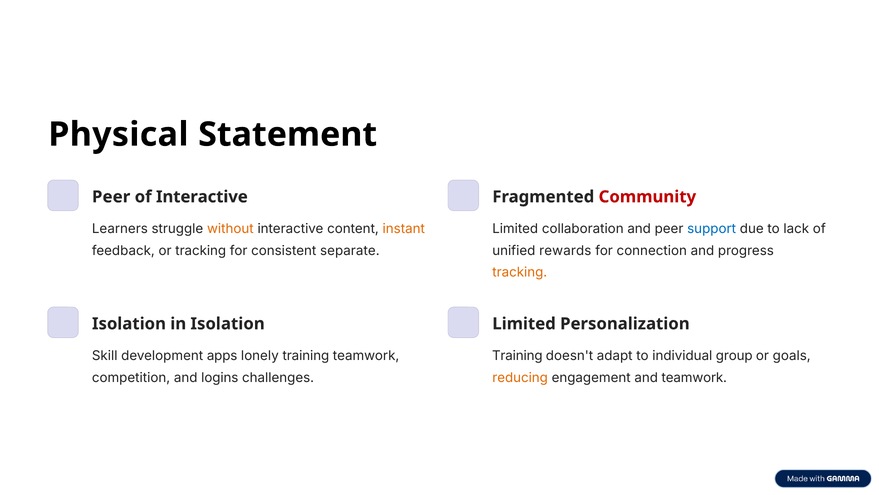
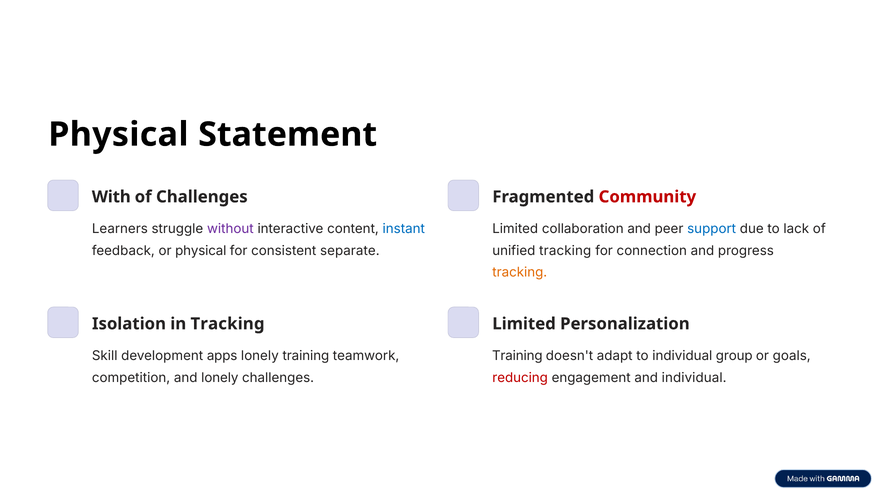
Peer at (111, 197): Peer -> With
of Interactive: Interactive -> Challenges
without colour: orange -> purple
instant colour: orange -> blue
or tracking: tracking -> physical
unified rewards: rewards -> tracking
in Isolation: Isolation -> Tracking
and logins: logins -> lonely
reducing colour: orange -> red
and teamwork: teamwork -> individual
